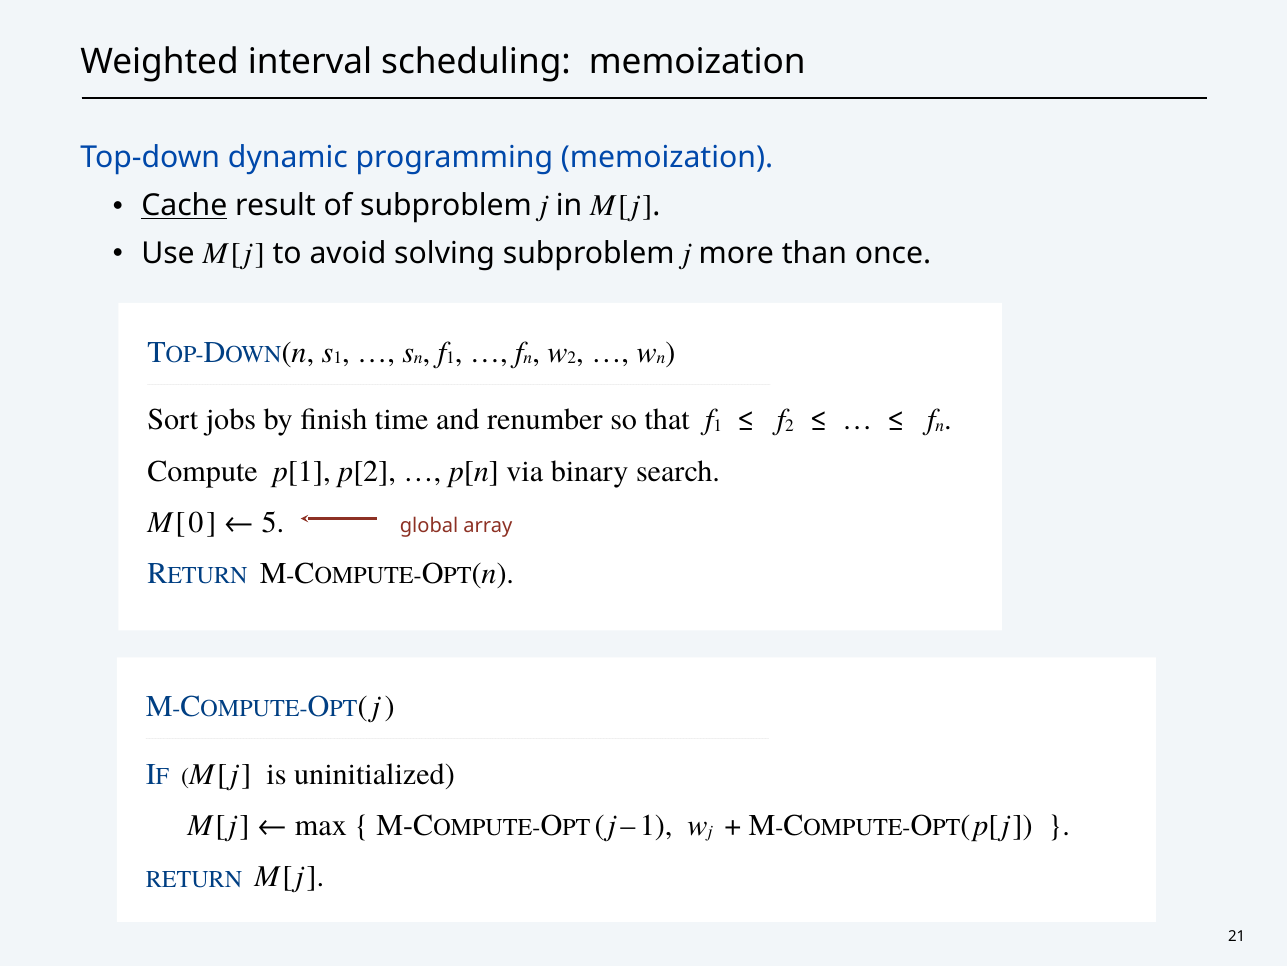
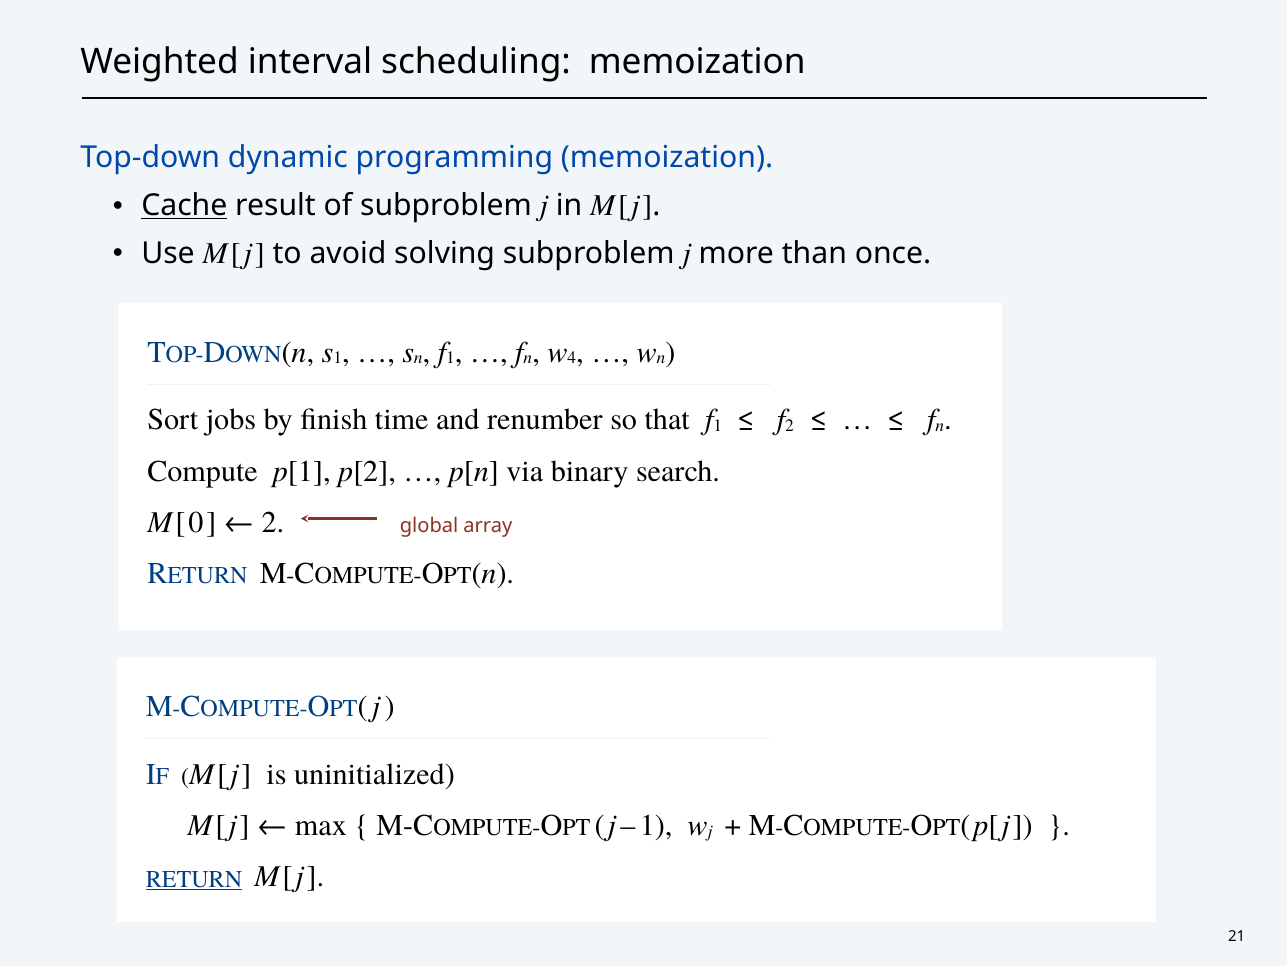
2 at (572, 358): 2 -> 4
5 at (273, 522): 5 -> 2
RETURN underline: none -> present
